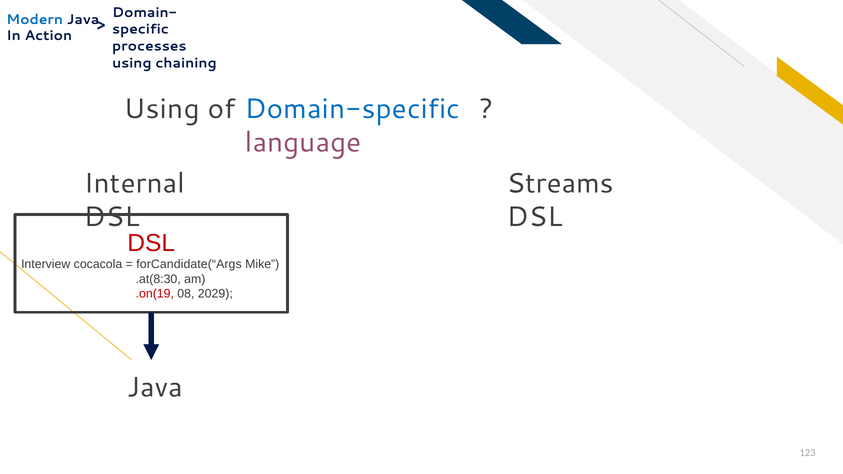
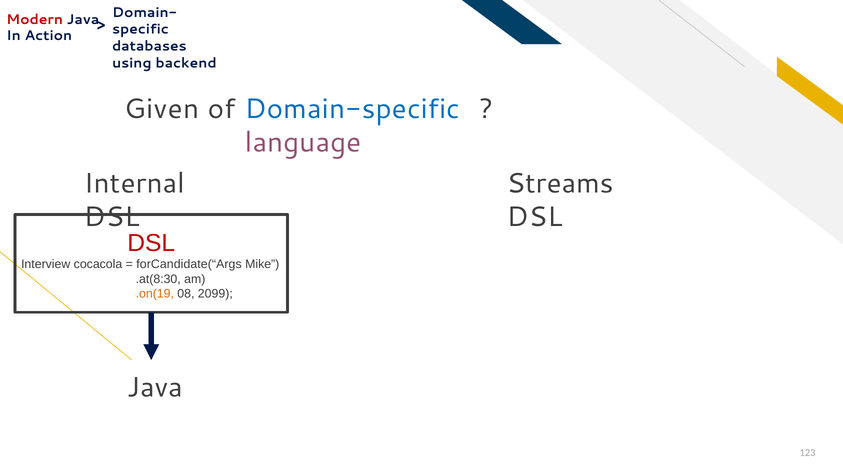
Modern colour: blue -> red
processes: processes -> databases
chaining: chaining -> backend
Using at (162, 109): Using -> Given
.on(19 colour: red -> orange
2029: 2029 -> 2099
